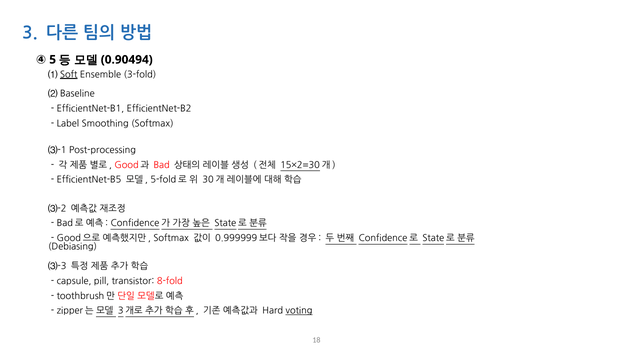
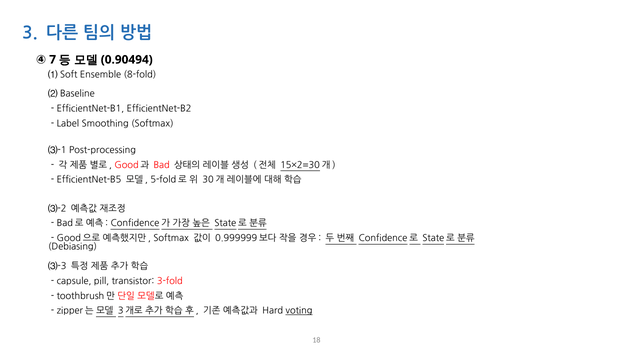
5: 5 -> 7
Soft underline: present -> none
3-fold: 3-fold -> 8-fold
8-fold: 8-fold -> 3-fold
